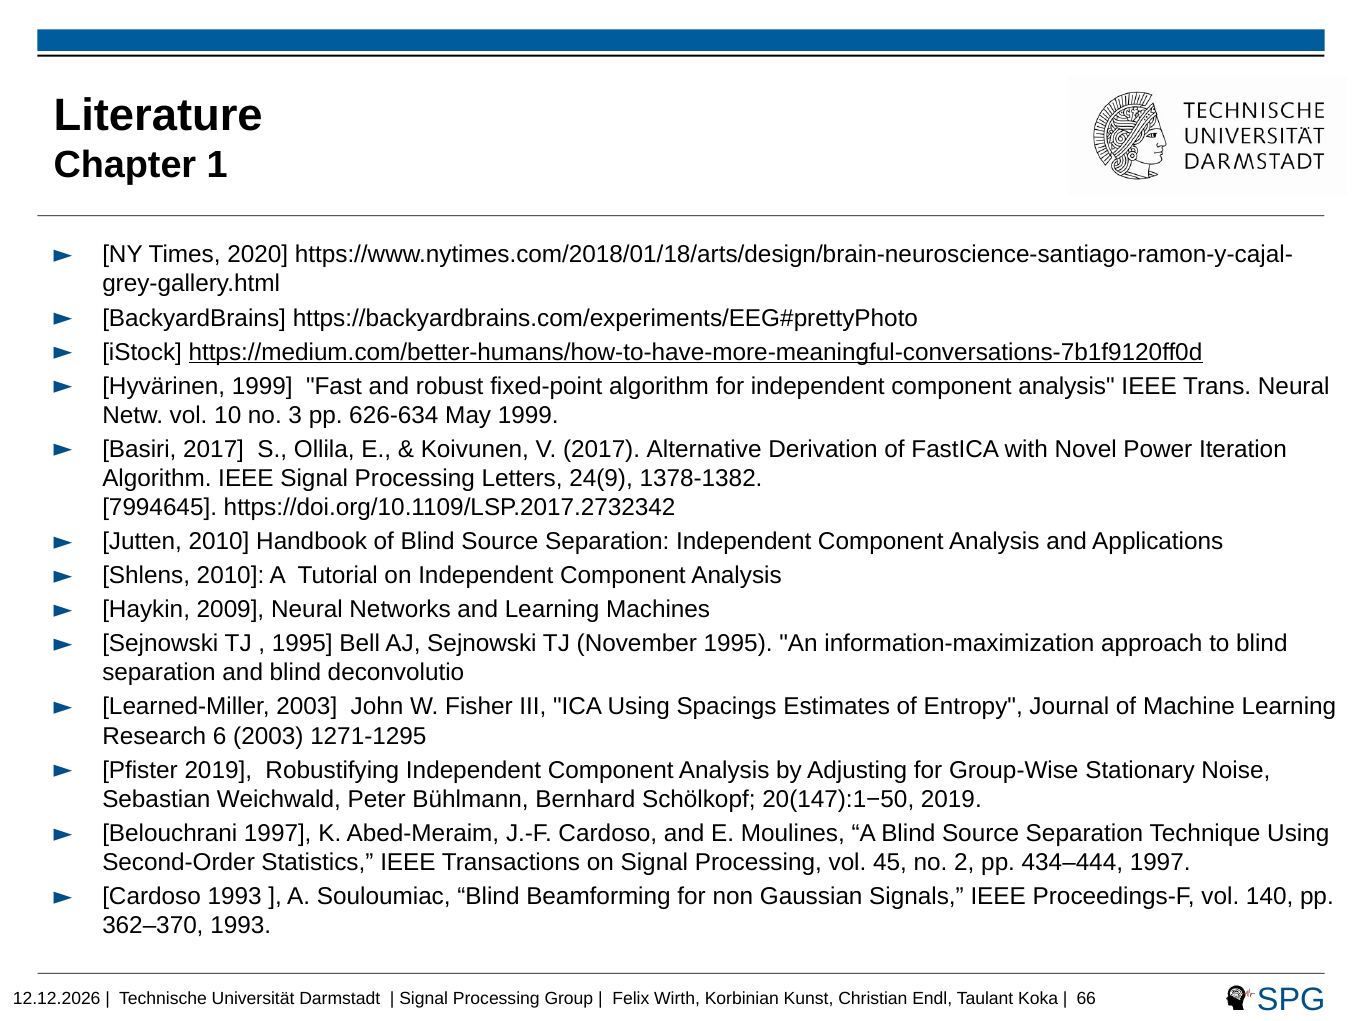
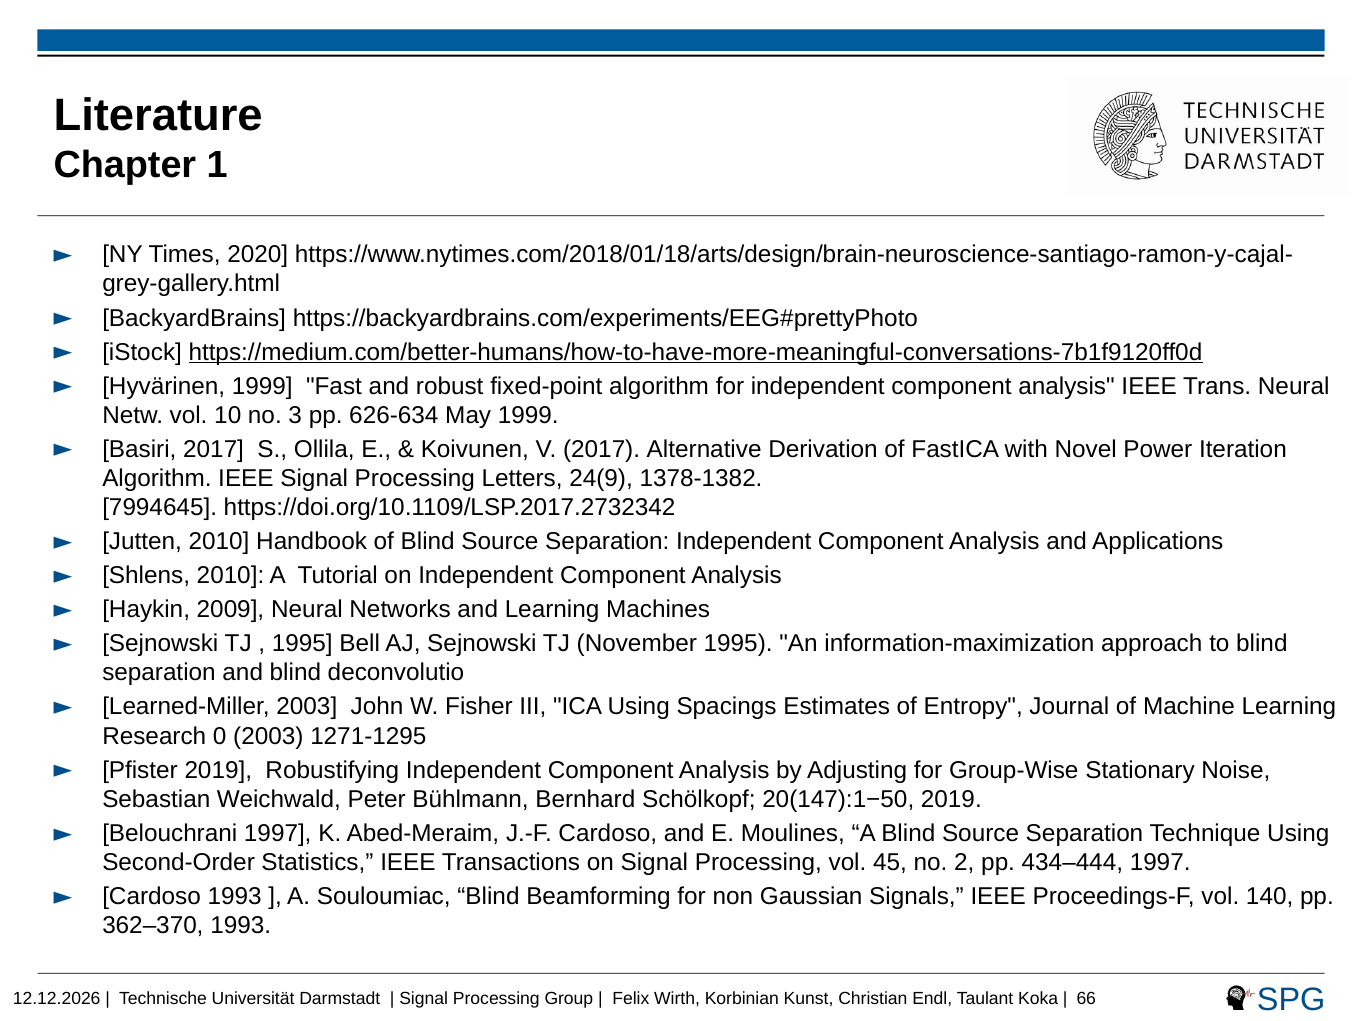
6: 6 -> 0
